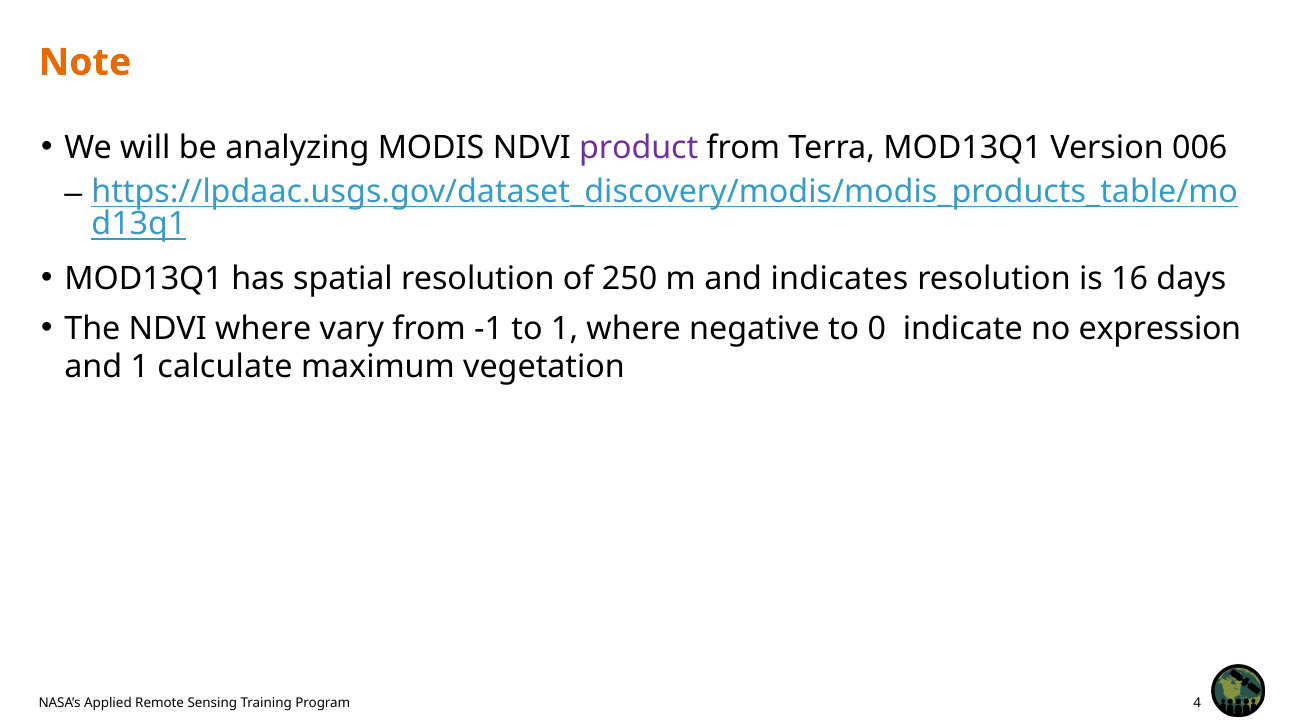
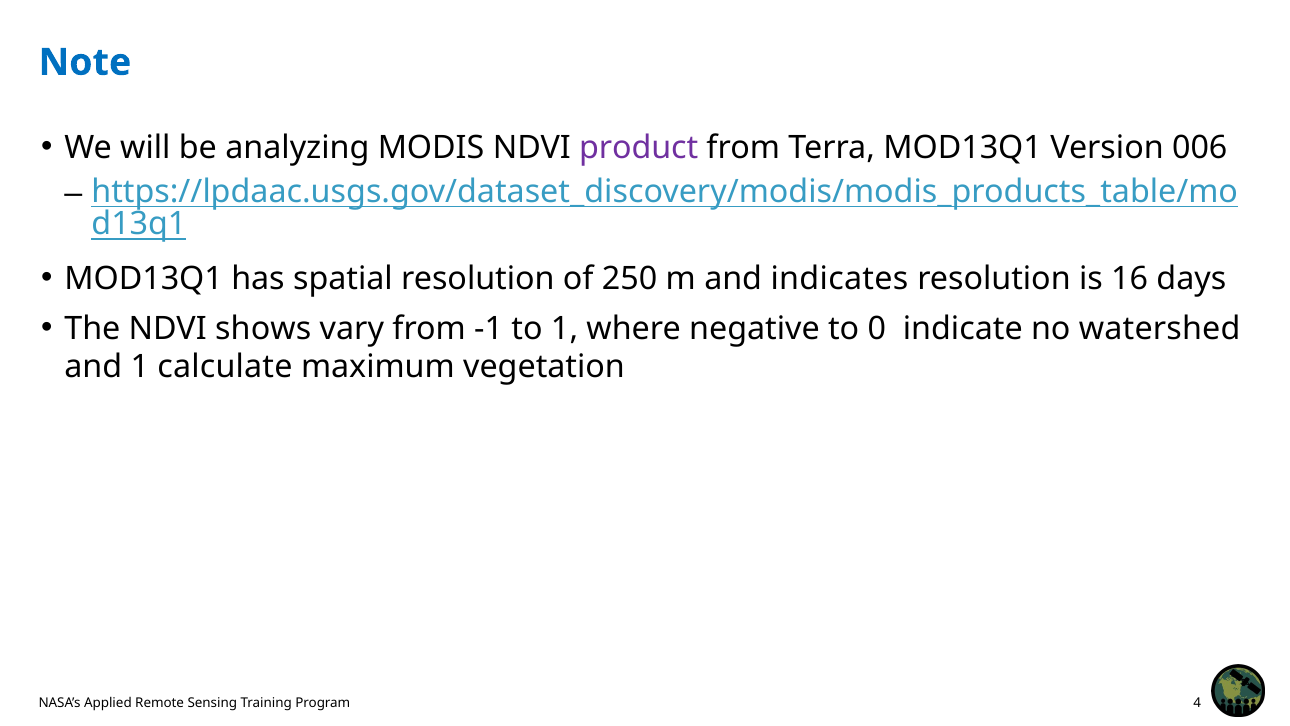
Note colour: orange -> blue
NDVI where: where -> shows
expression: expression -> watershed
